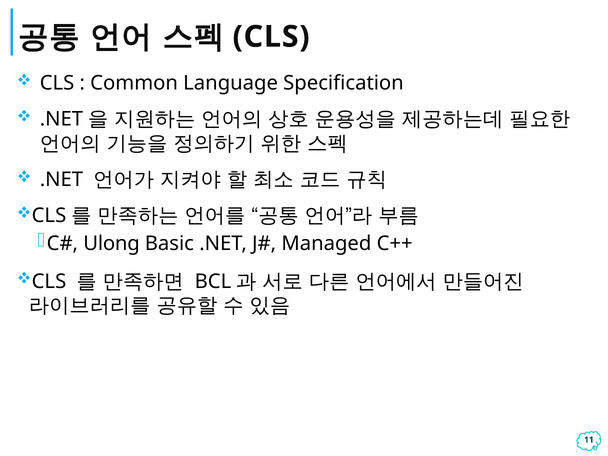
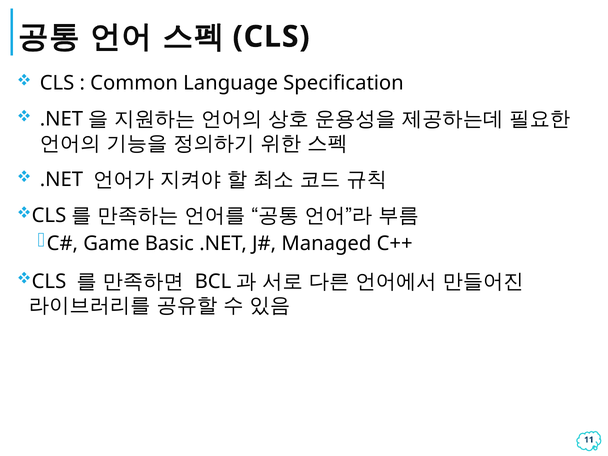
Ulong: Ulong -> Game
